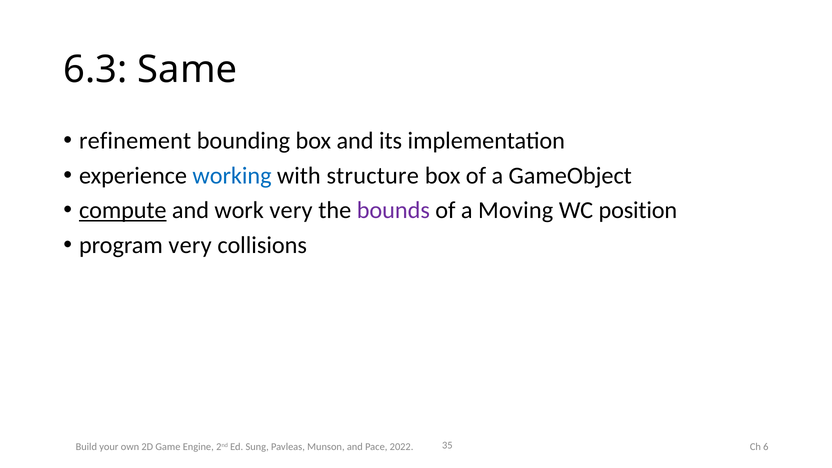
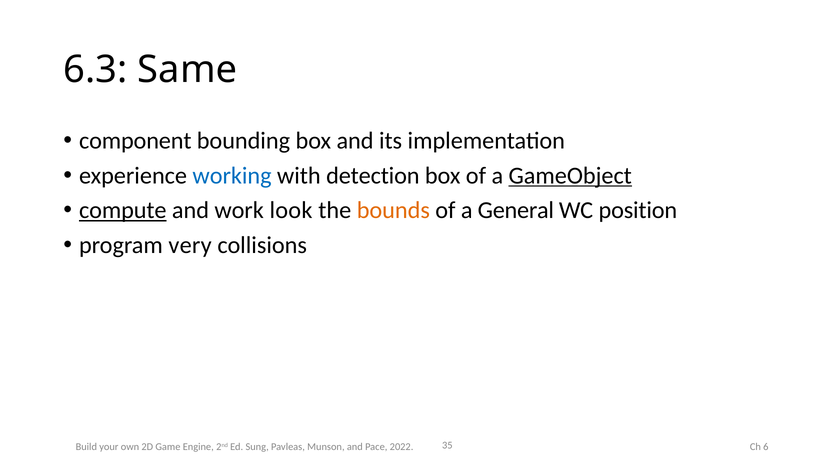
refinement: refinement -> component
structure: structure -> detection
GameObject underline: none -> present
work very: very -> look
bounds colour: purple -> orange
Moving: Moving -> General
